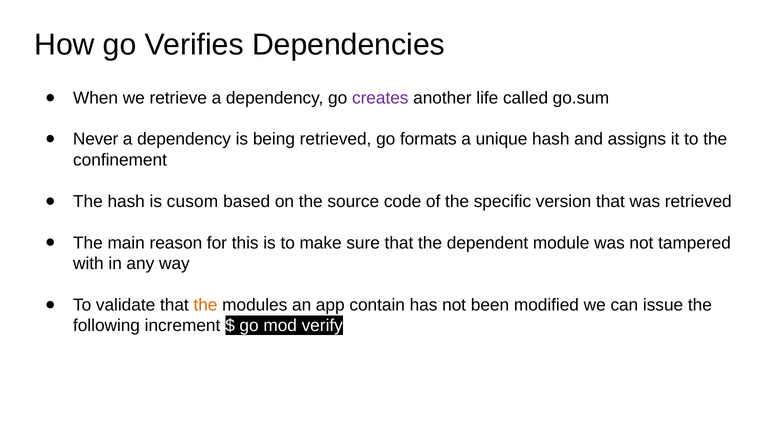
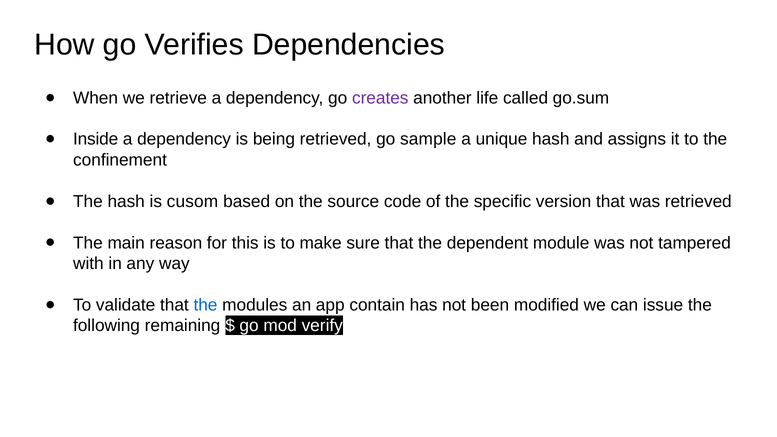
Never: Never -> Inside
formats: formats -> sample
the at (205, 305) colour: orange -> blue
increment: increment -> remaining
